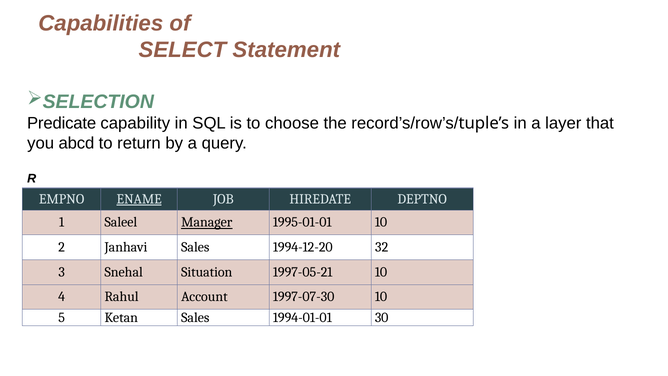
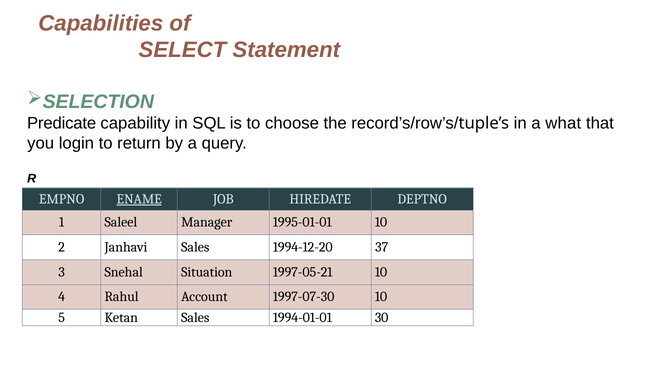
layer: layer -> what
abcd: abcd -> login
Manager underline: present -> none
32: 32 -> 37
